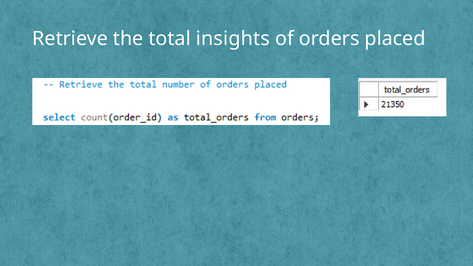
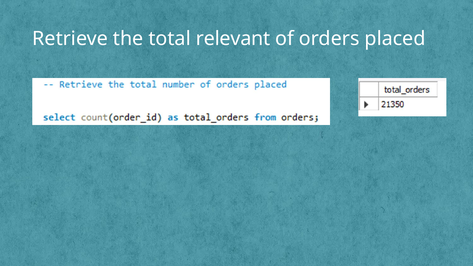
insights: insights -> relevant
